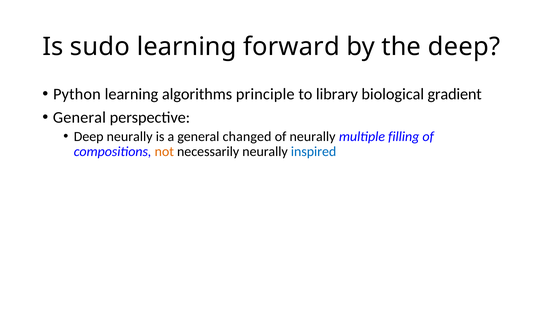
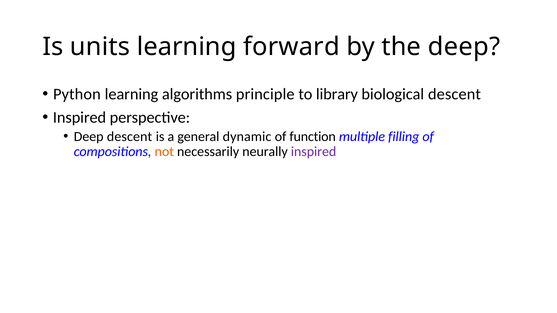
sudo: sudo -> units
biological gradient: gradient -> descent
General at (79, 118): General -> Inspired
Deep neurally: neurally -> descent
changed: changed -> dynamic
of neurally: neurally -> function
inspired at (314, 152) colour: blue -> purple
